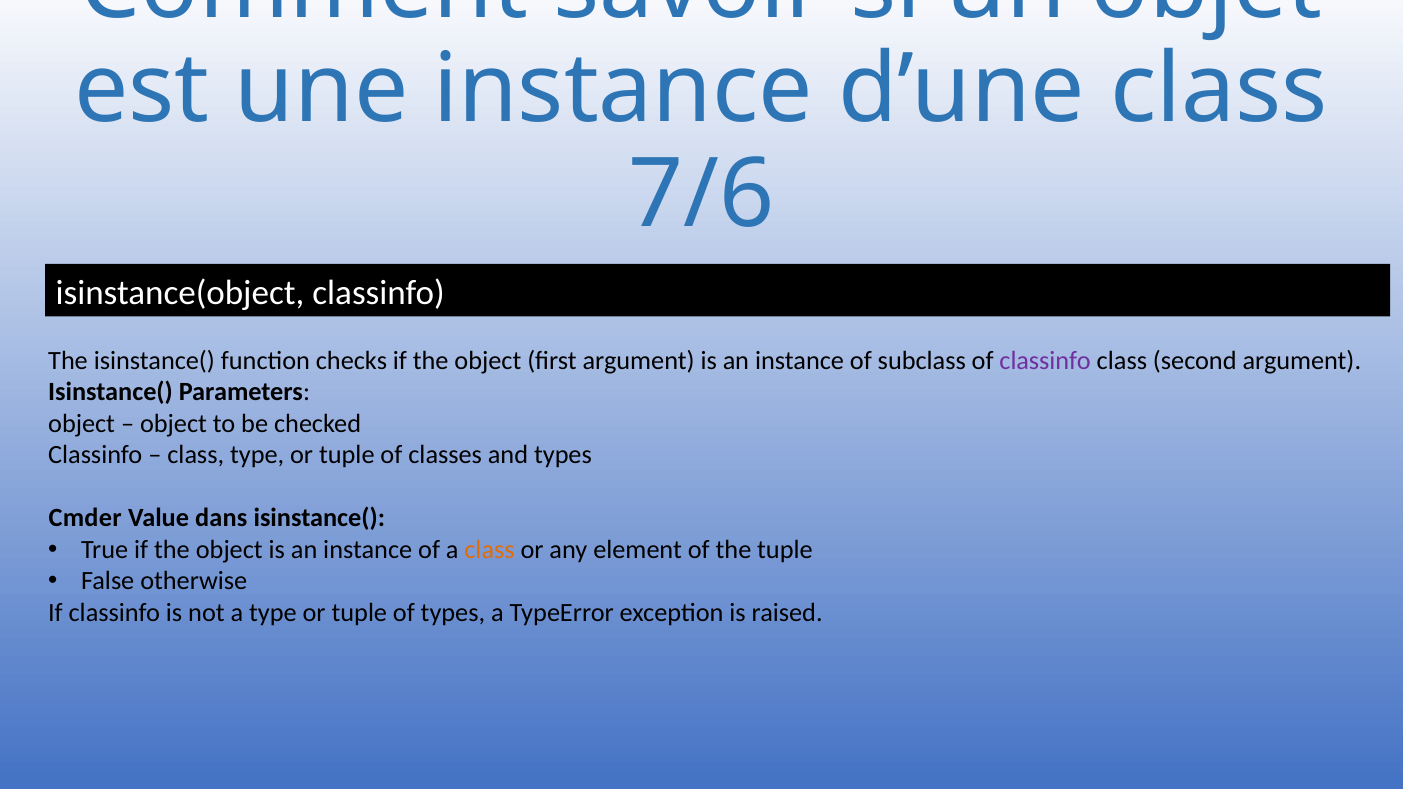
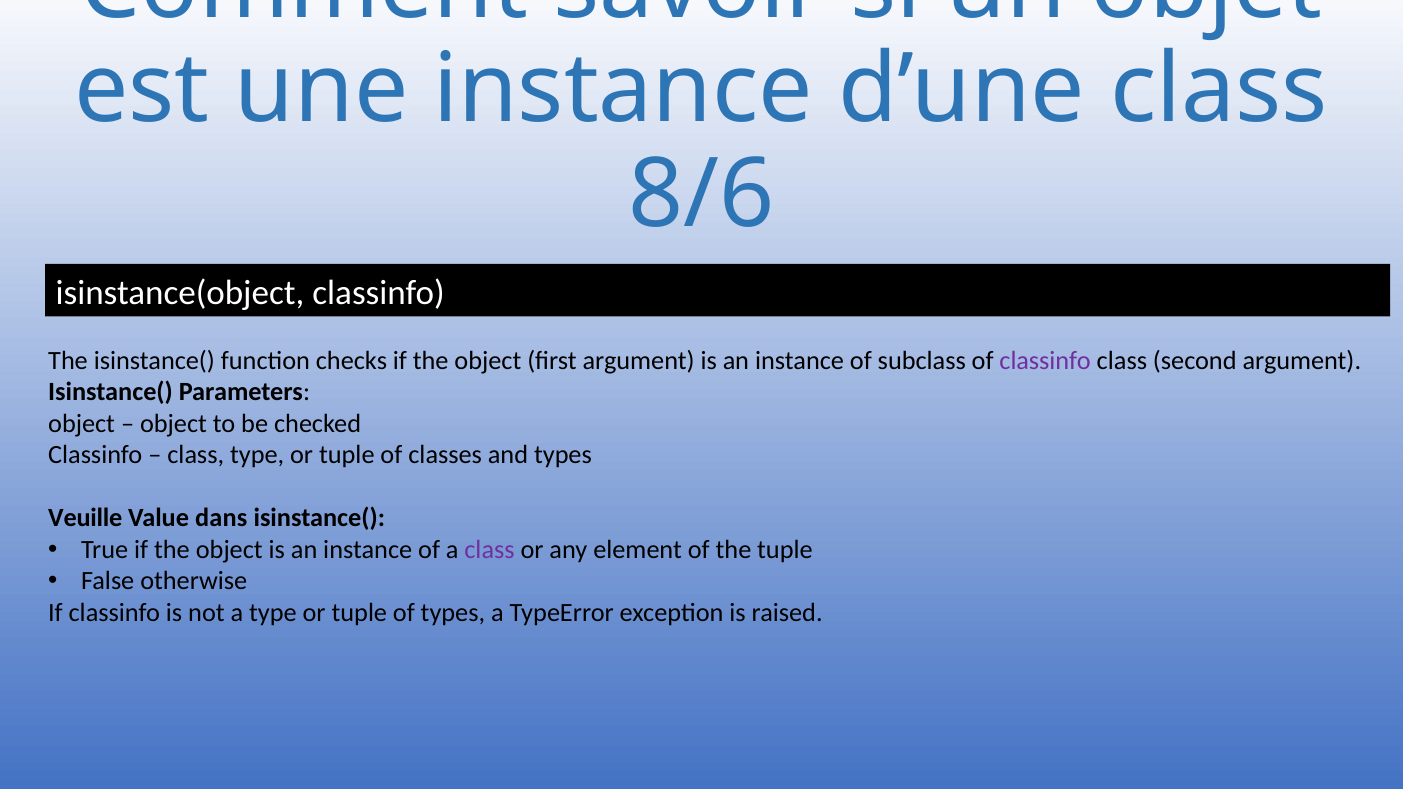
7/6: 7/6 -> 8/6
Cmder: Cmder -> Veuille
class at (490, 550) colour: orange -> purple
